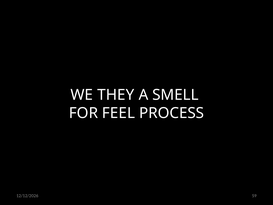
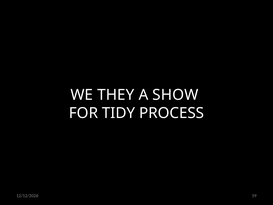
SMELL: SMELL -> SHOW
FEEL: FEEL -> TIDY
